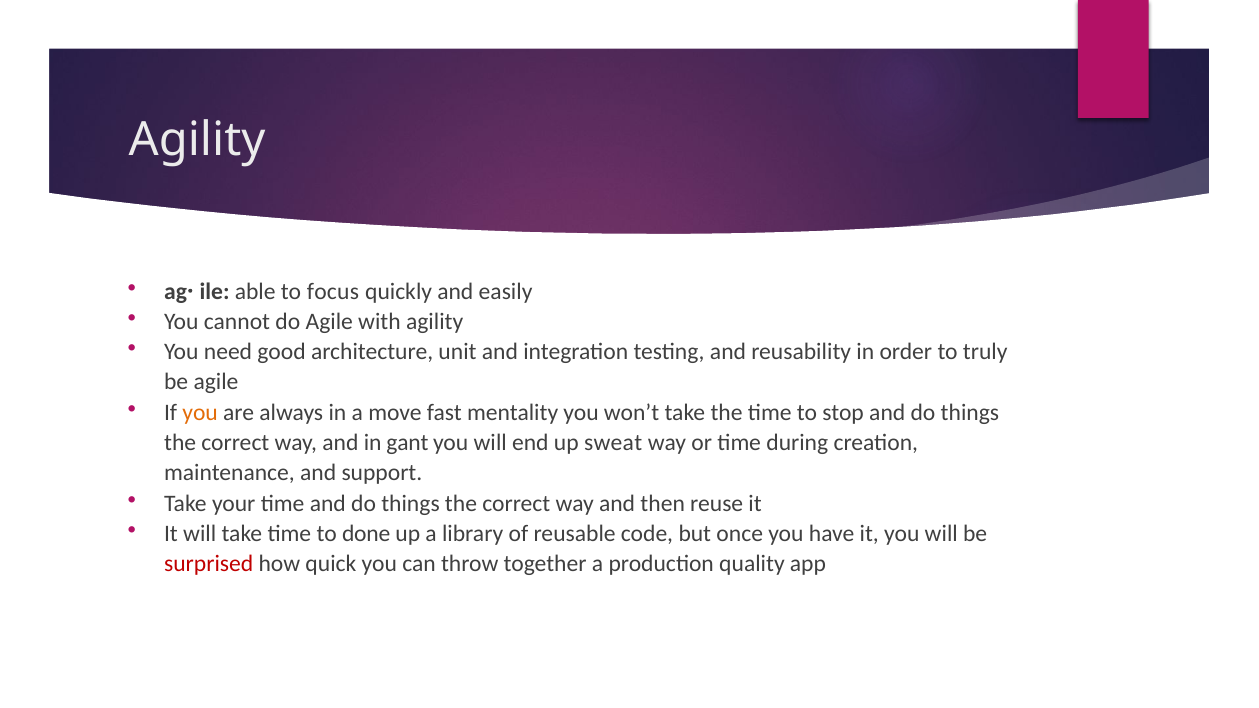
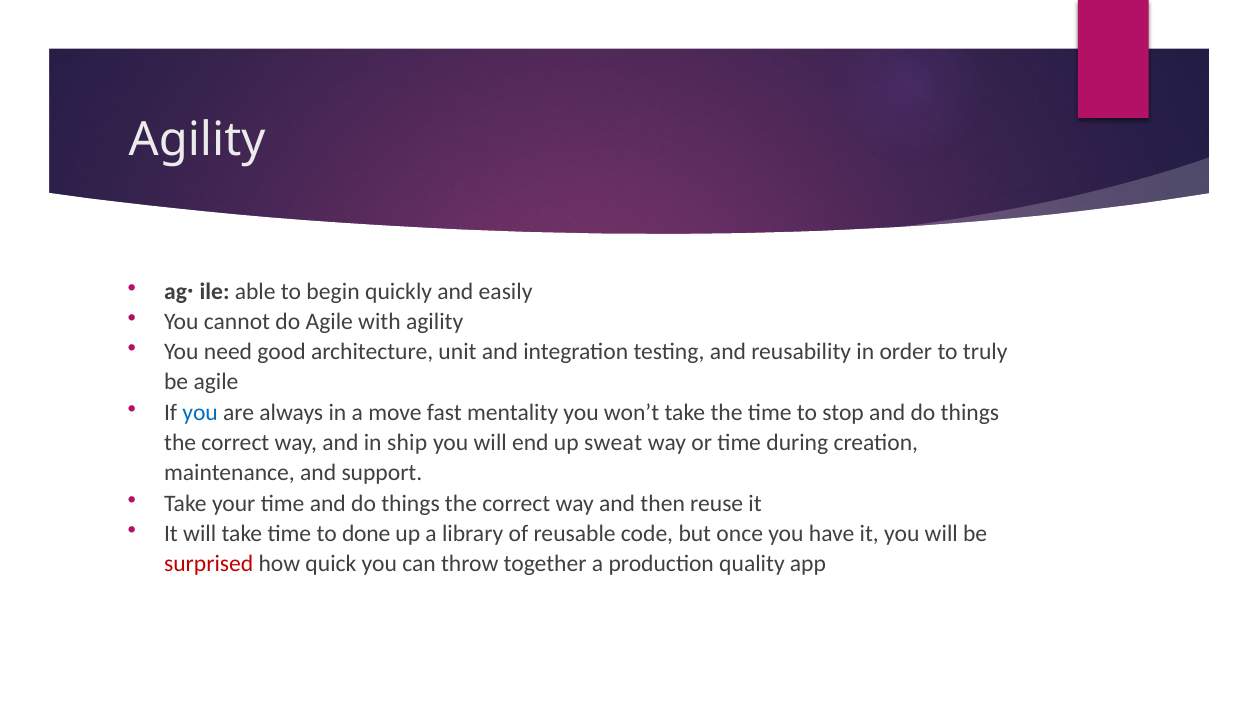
focus: focus -> begin
you at (200, 413) colour: orange -> blue
gant: gant -> ship
